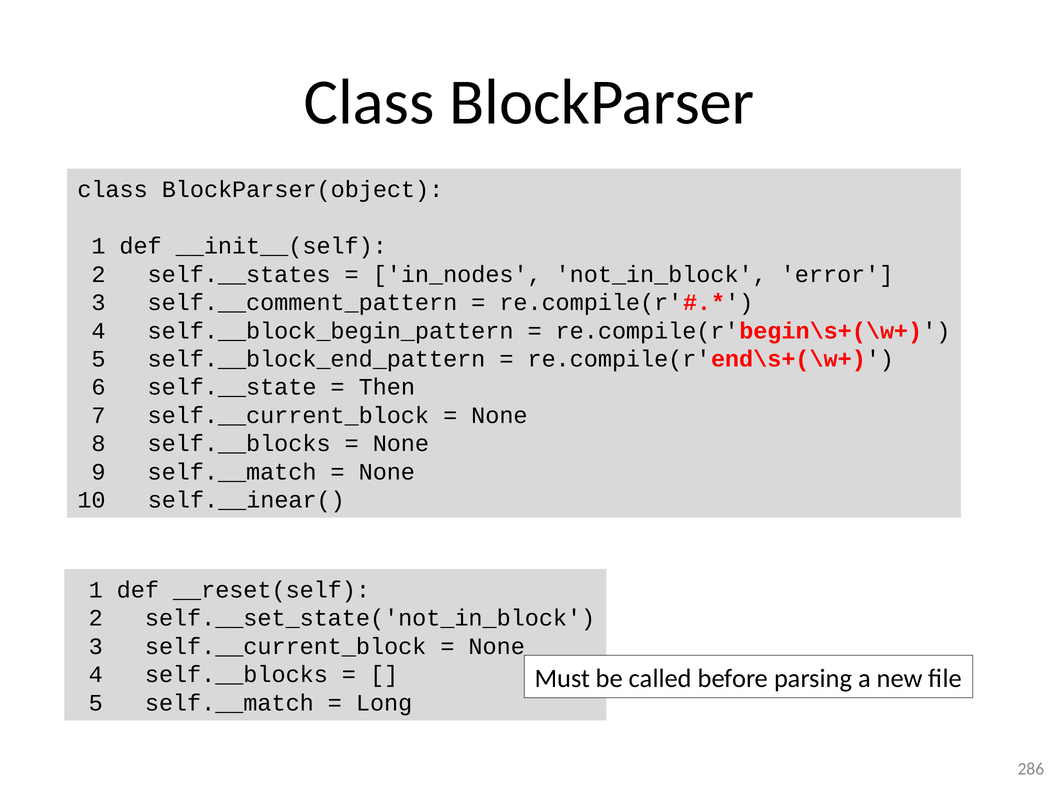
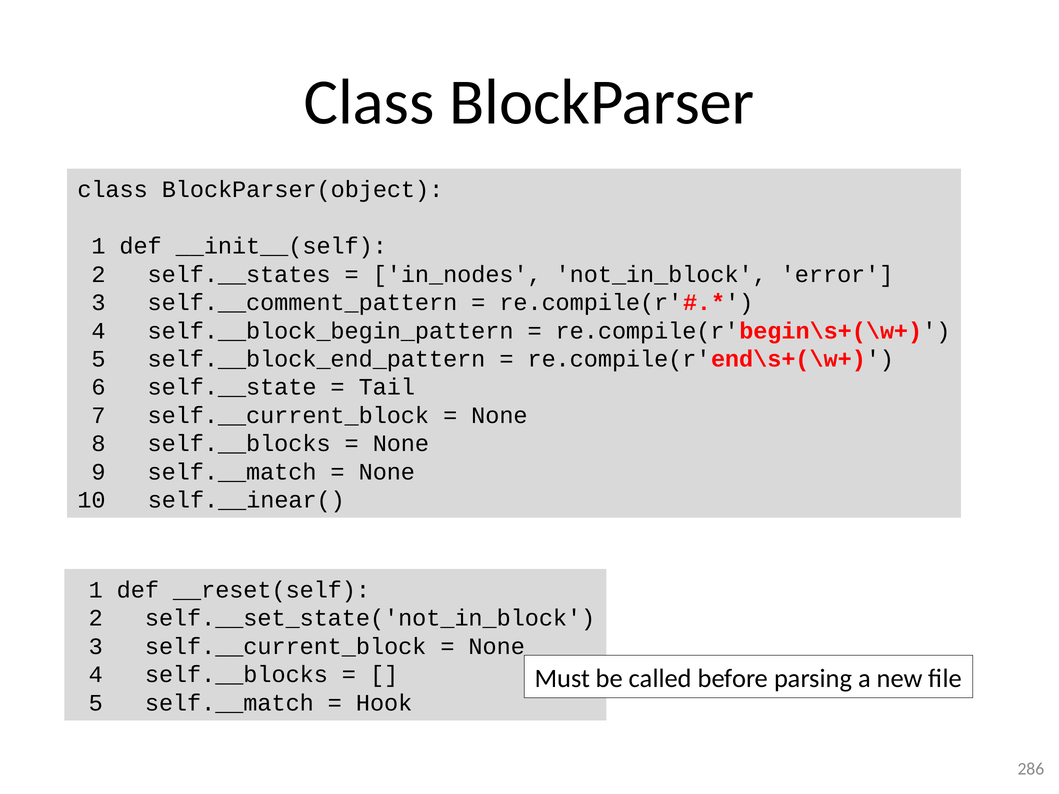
Then: Then -> Tail
Long: Long -> Hook
